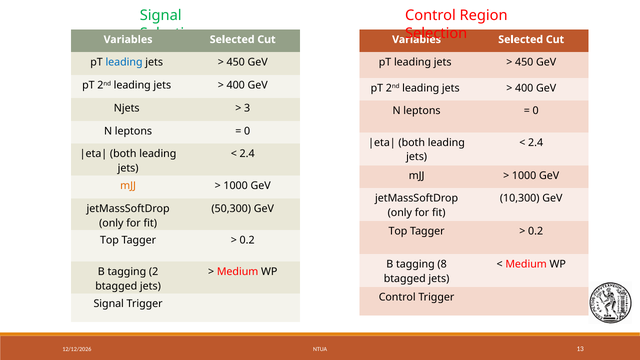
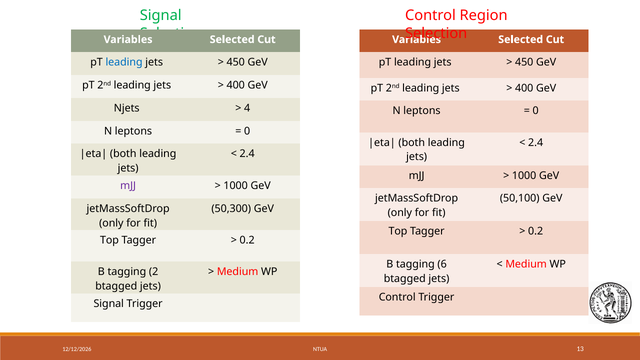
3: 3 -> 4
mJJ at (128, 186) colour: orange -> purple
10,300: 10,300 -> 50,100
8: 8 -> 6
